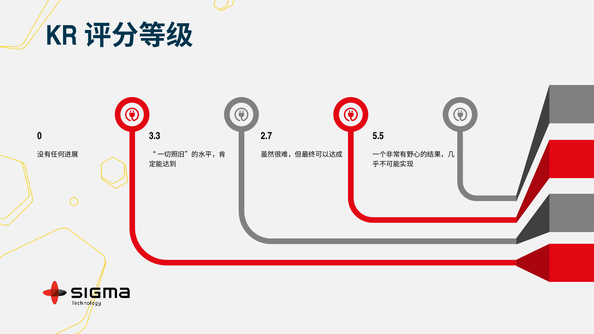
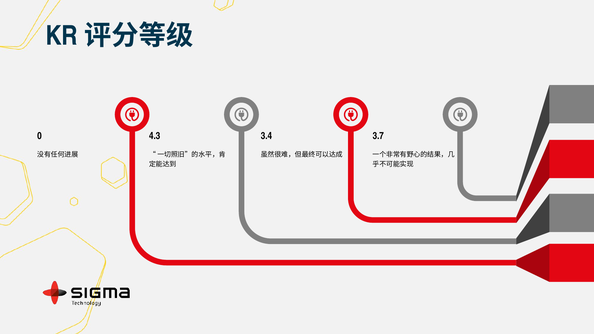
3.3: 3.3 -> 4.3
2.7: 2.7 -> 3.4
5.5: 5.5 -> 3.7
